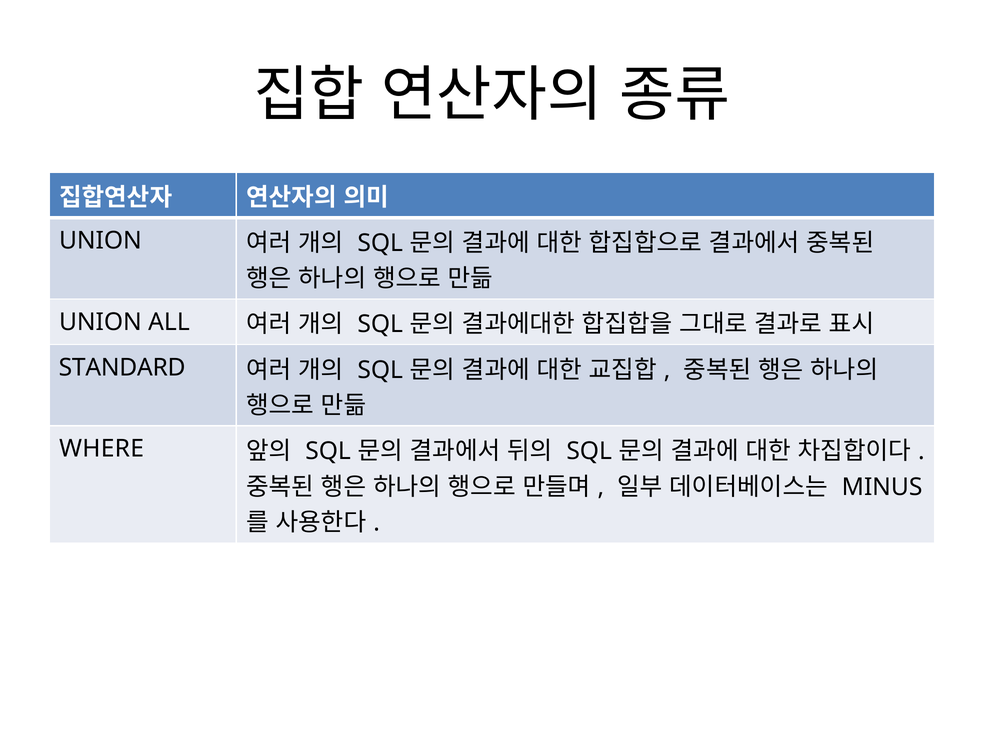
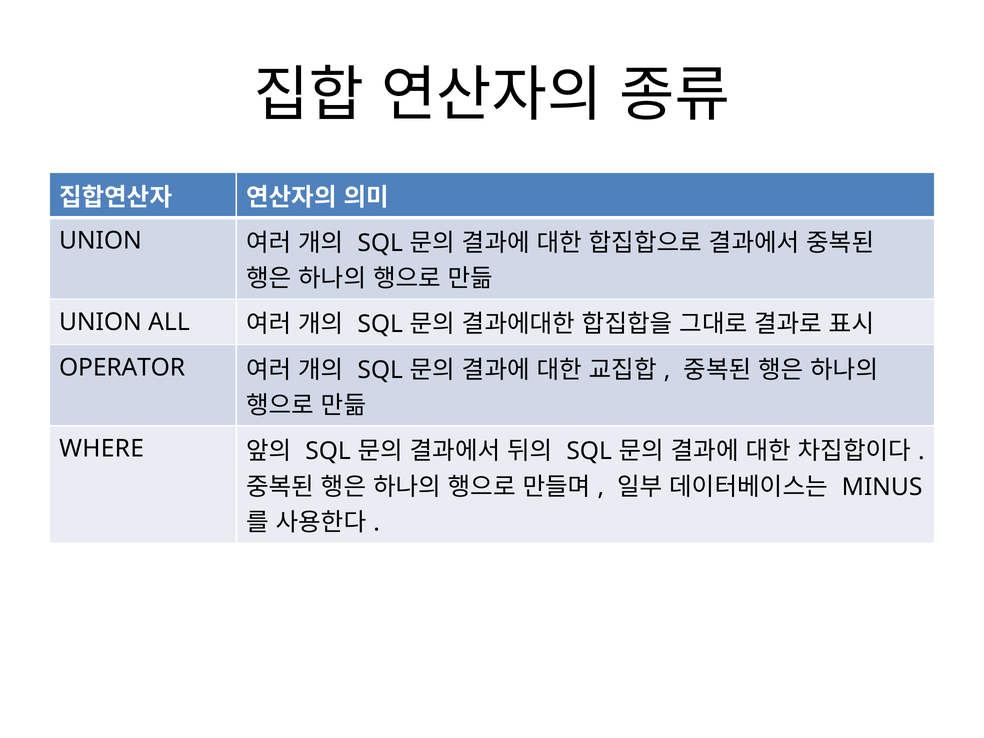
STANDARD: STANDARD -> OPERATOR
